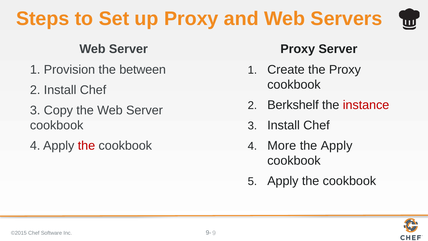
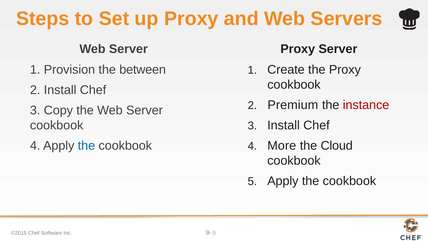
Berkshelf: Berkshelf -> Premium
the at (86, 145) colour: red -> blue
the Apply: Apply -> Cloud
